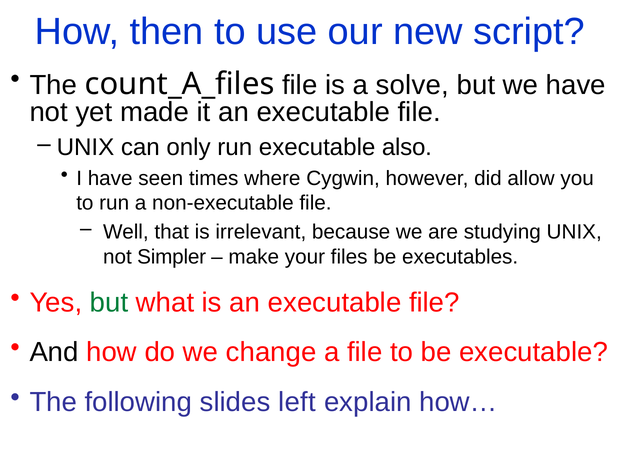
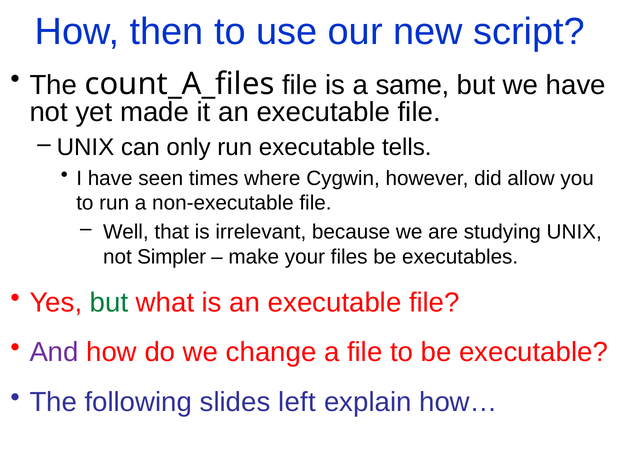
solve: solve -> same
also: also -> tells
And colour: black -> purple
